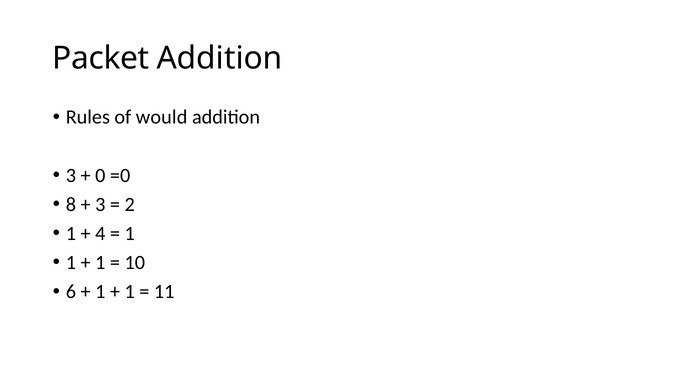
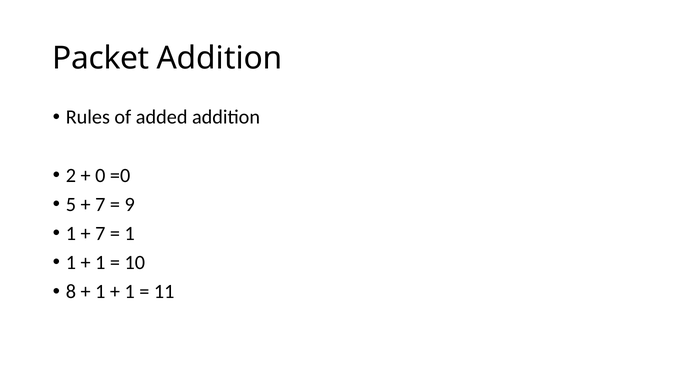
would: would -> added
3 at (71, 175): 3 -> 2
8: 8 -> 5
3 at (100, 204): 3 -> 7
2: 2 -> 9
4 at (100, 233): 4 -> 7
6: 6 -> 8
